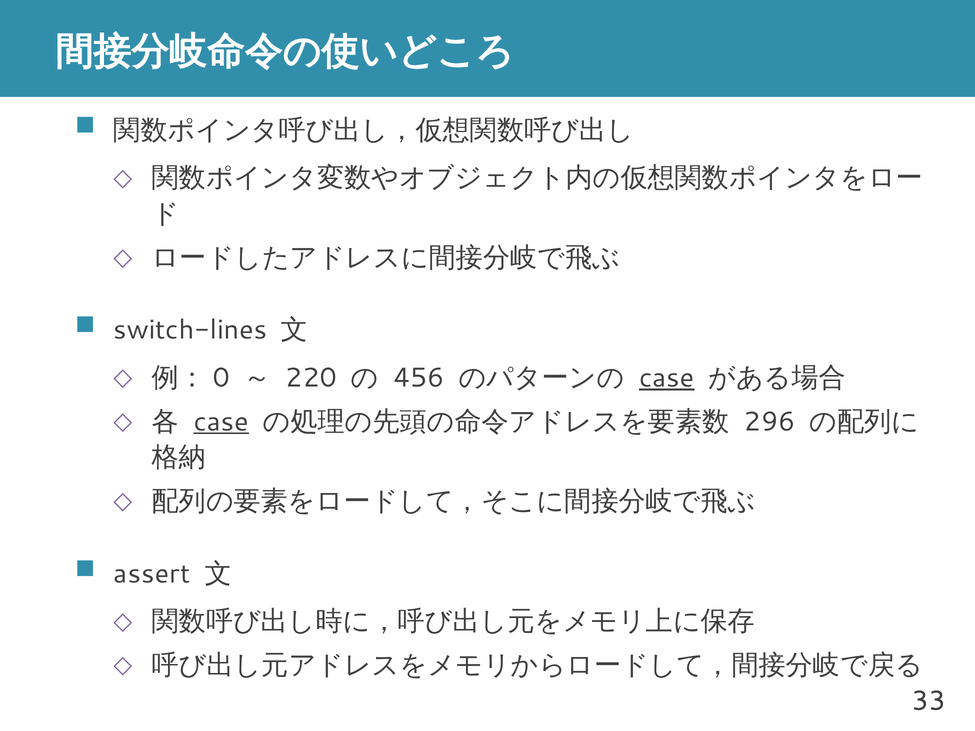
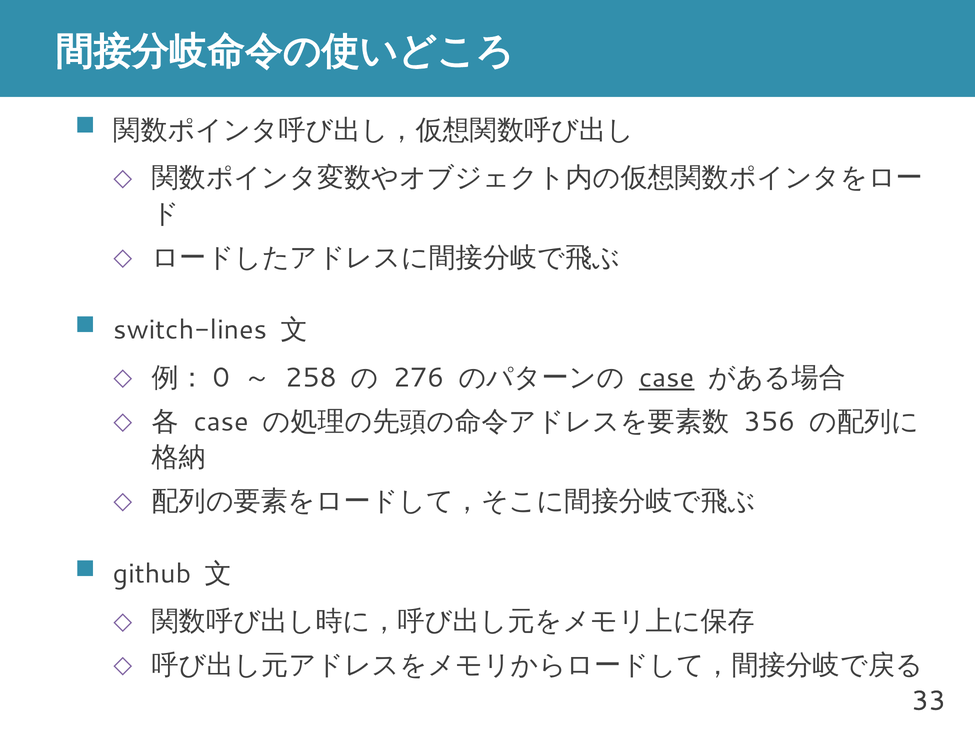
220: 220 -> 258
456: 456 -> 276
case at (221, 422) underline: present -> none
296: 296 -> 356
assert: assert -> github
